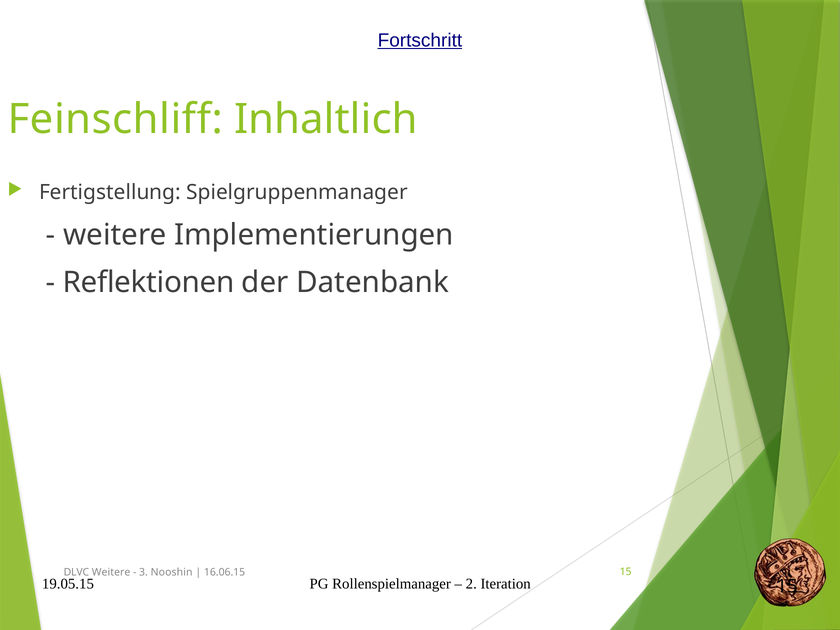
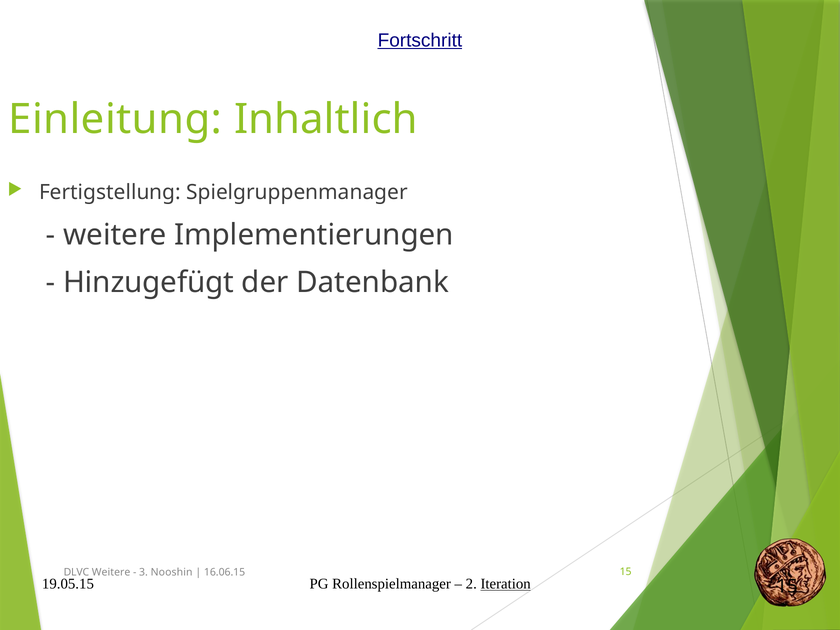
Feinschliff: Feinschliff -> Einleitung
Reflektionen: Reflektionen -> Hinzugefügt
Iteration underline: none -> present
